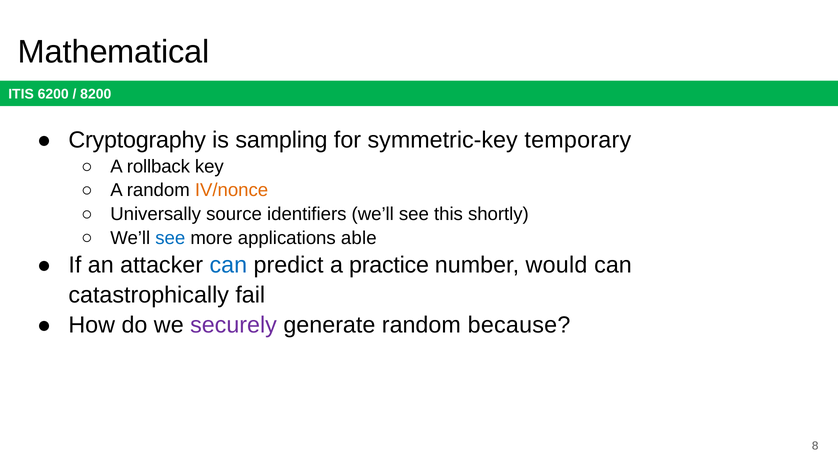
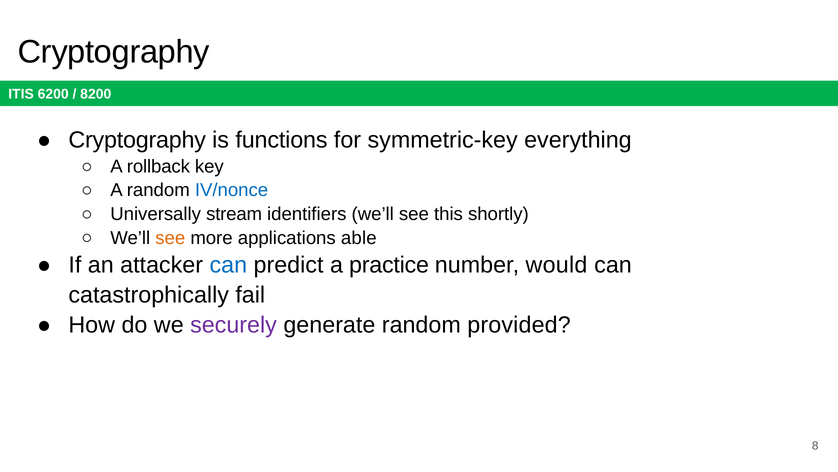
Mathematical at (114, 52): Mathematical -> Cryptography
sampling: sampling -> functions
temporary: temporary -> everything
IV/nonce colour: orange -> blue
source: source -> stream
see at (170, 238) colour: blue -> orange
because: because -> provided
